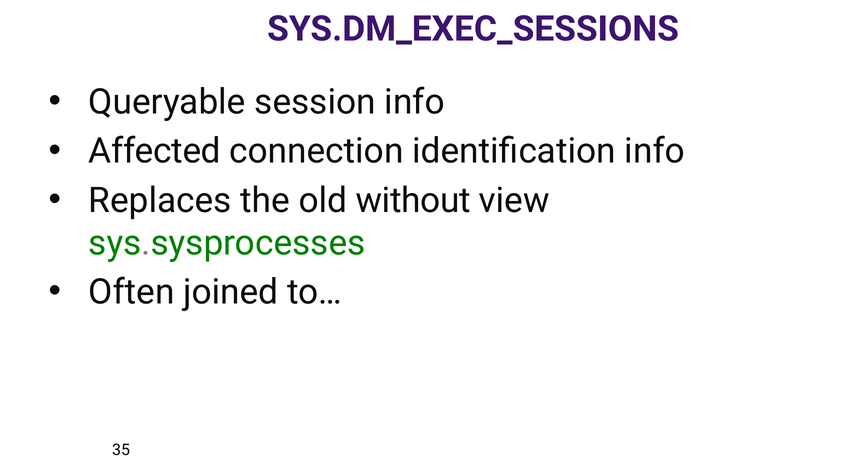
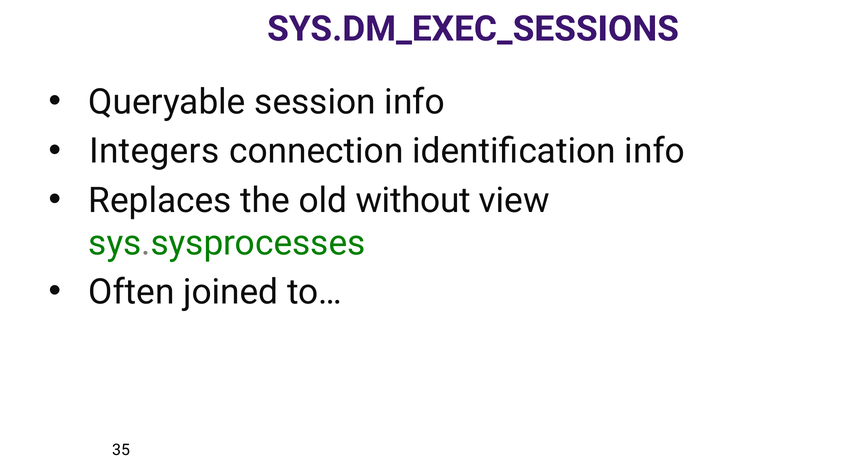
Affected: Affected -> Integers
